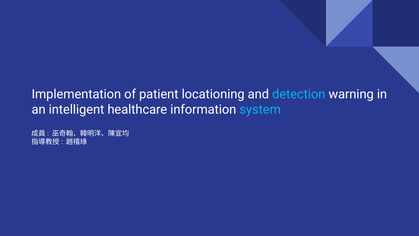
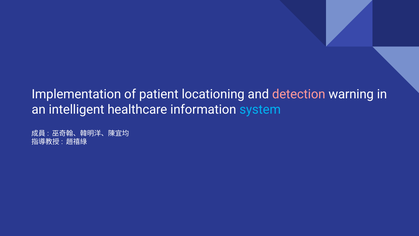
detection colour: light blue -> pink
